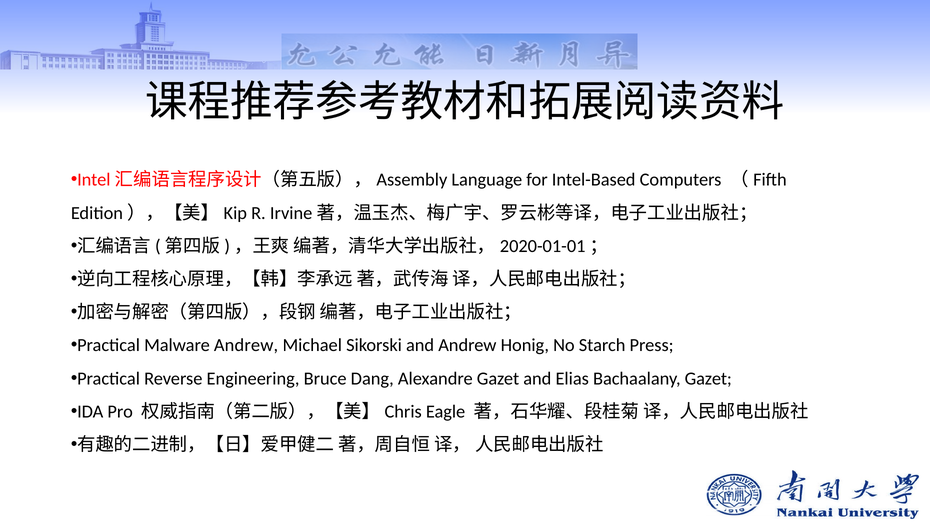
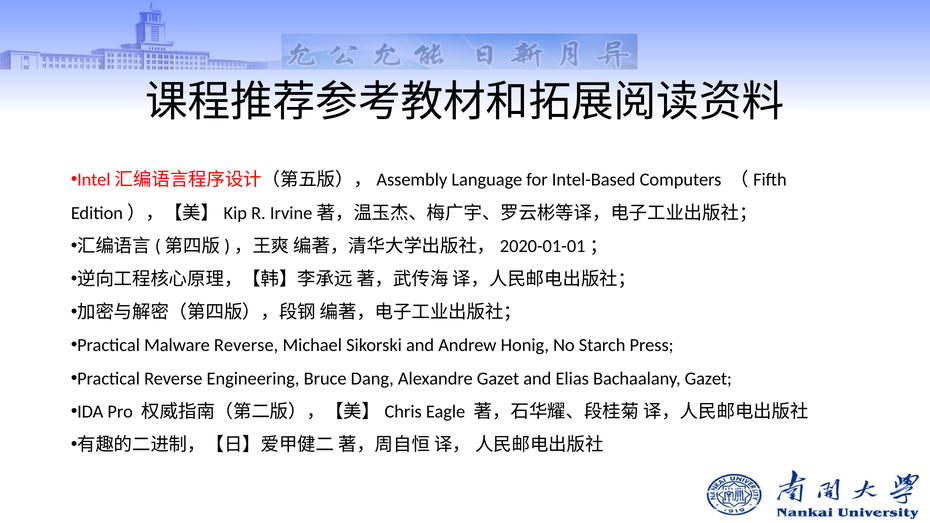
Malware Andrew: Andrew -> Reverse
